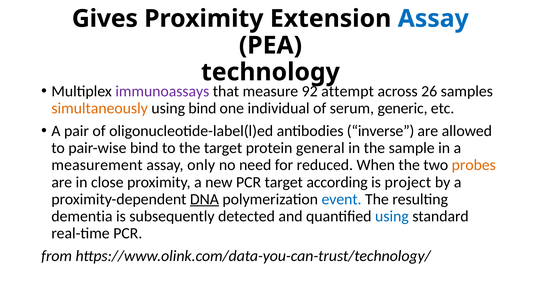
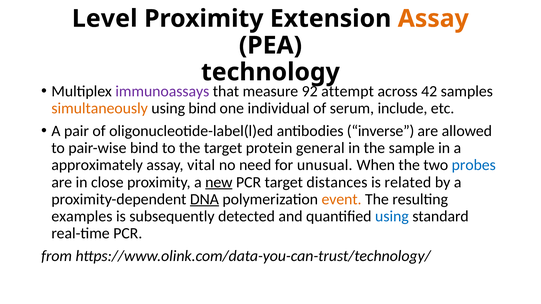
Gives: Gives -> Level
Assay at (433, 19) colour: blue -> orange
26: 26 -> 42
generic: generic -> include
measurement: measurement -> approximately
only: only -> vital
reduced: reduced -> unusual
probes colour: orange -> blue
new underline: none -> present
according: according -> distances
project: project -> related
event colour: blue -> orange
dementia: dementia -> examples
